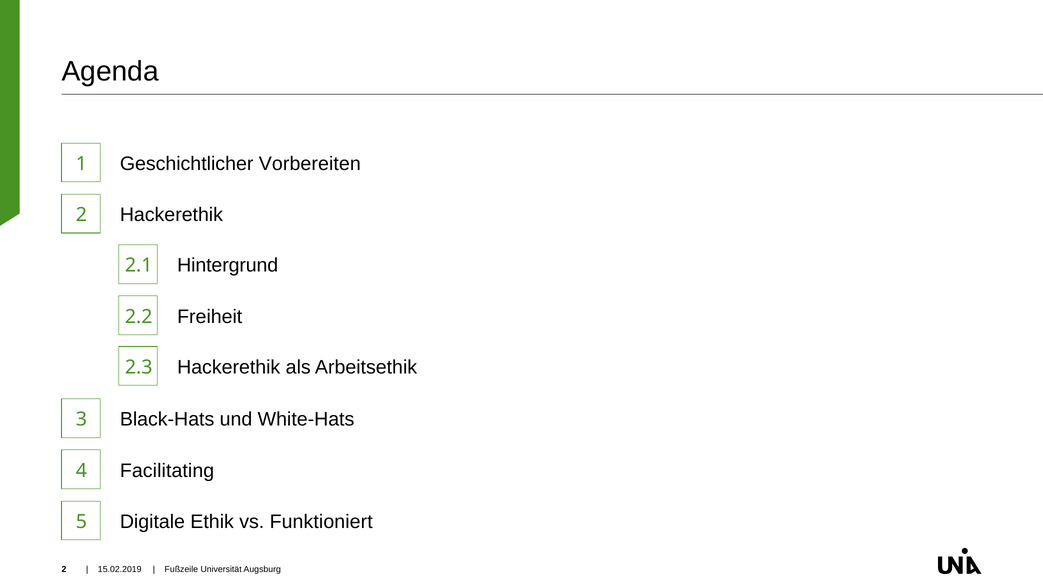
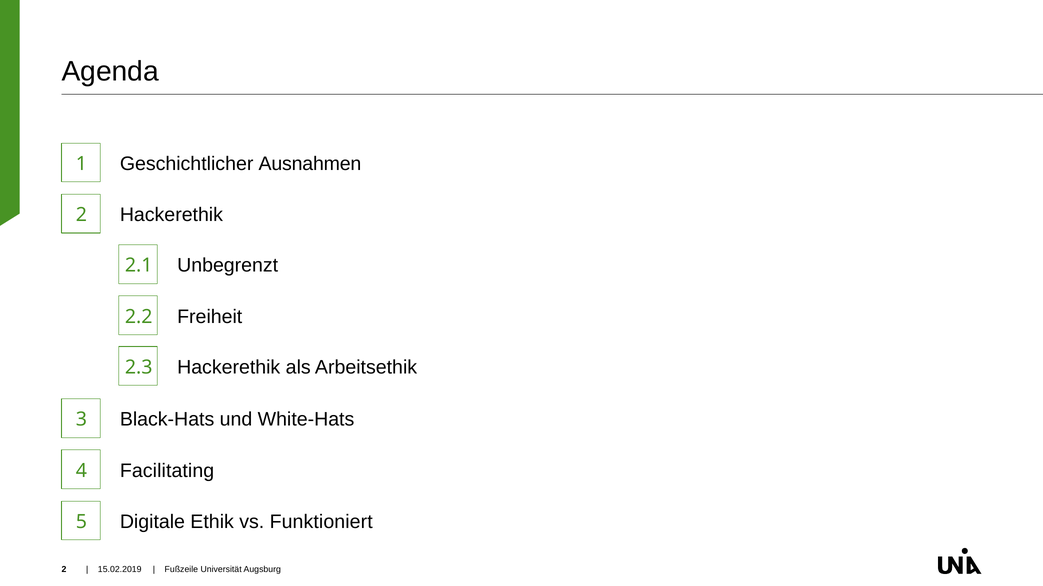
Vorbereiten: Vorbereiten -> Ausnahmen
Hintergrund: Hintergrund -> Unbegrenzt
